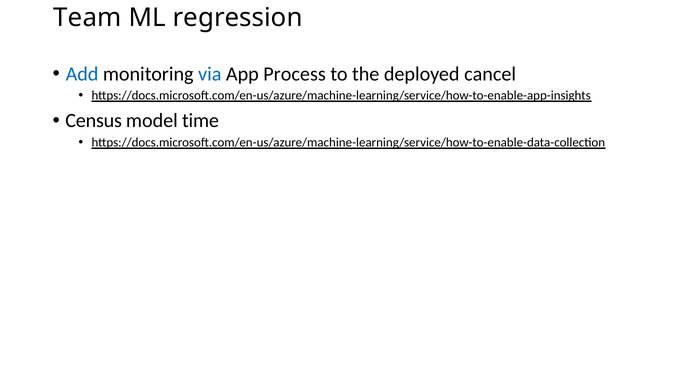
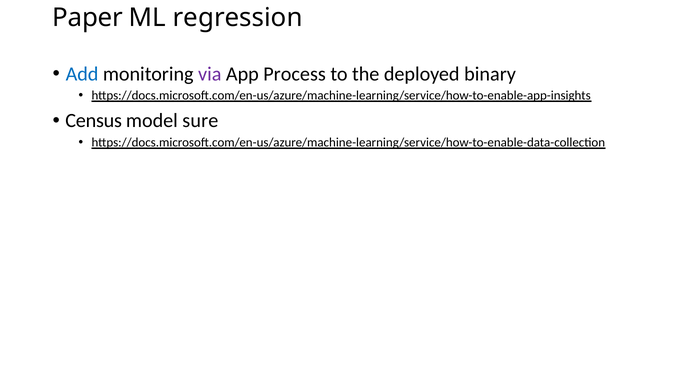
Team: Team -> Paper
via colour: blue -> purple
cancel: cancel -> binary
time: time -> sure
